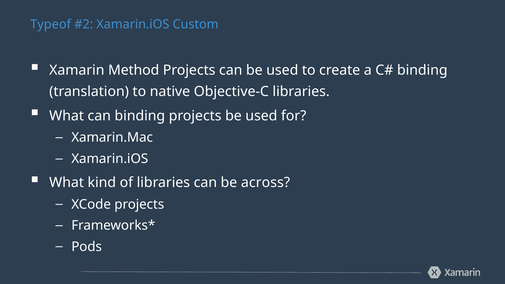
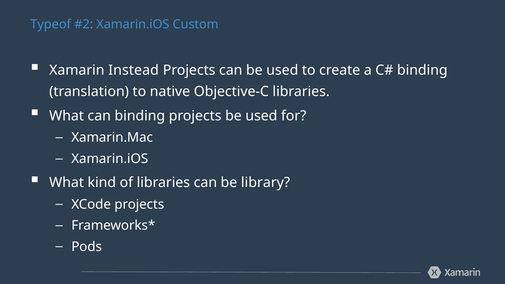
Method: Method -> Instead
across: across -> library
